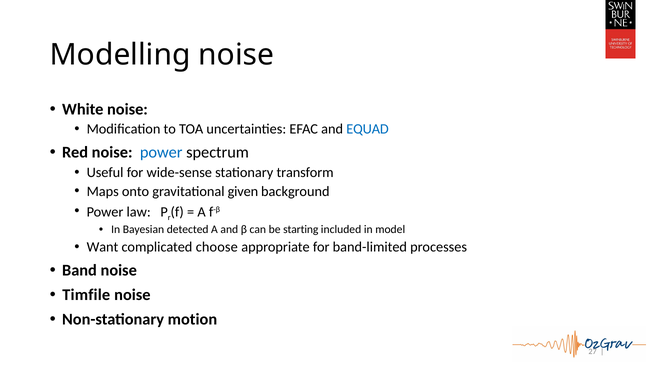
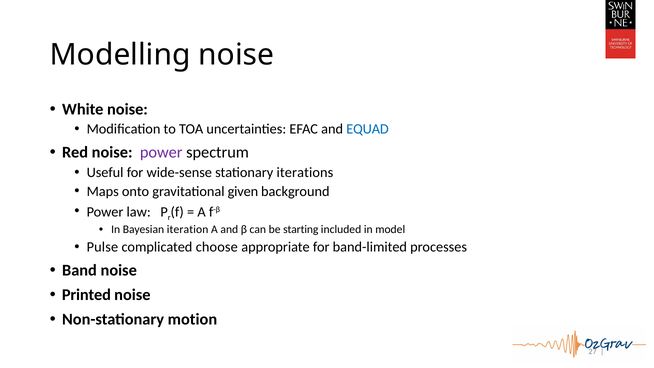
power at (161, 152) colour: blue -> purple
transform: transform -> iterations
detected: detected -> iteration
Want: Want -> Pulse
Timfile: Timfile -> Printed
